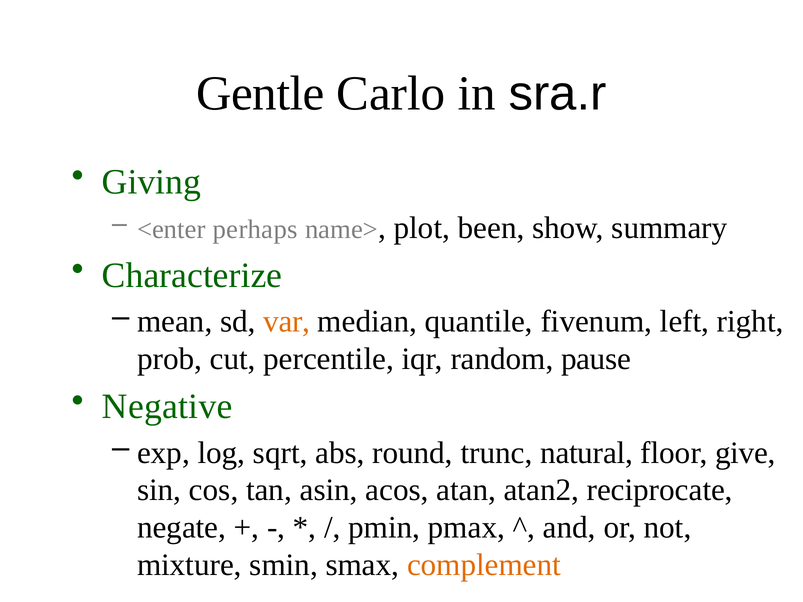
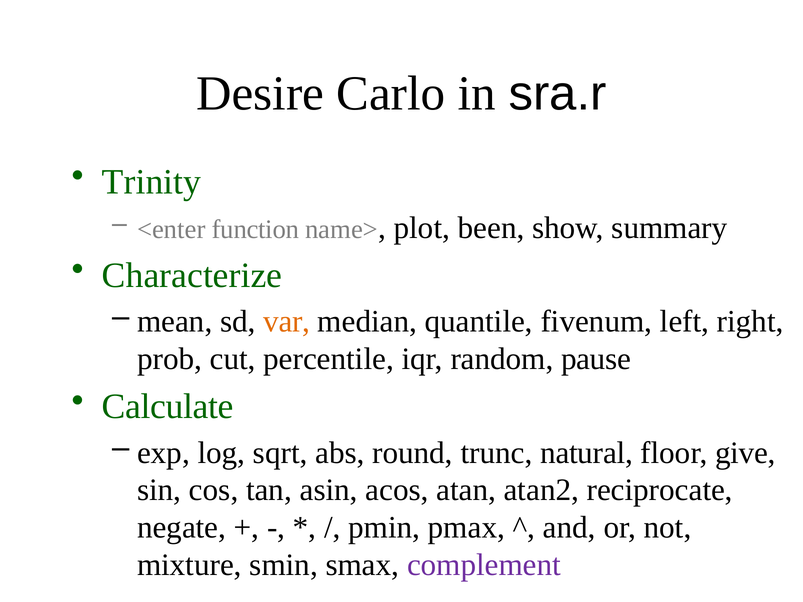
Gentle: Gentle -> Desire
Giving: Giving -> Trinity
perhaps: perhaps -> function
Negative: Negative -> Calculate
complement colour: orange -> purple
